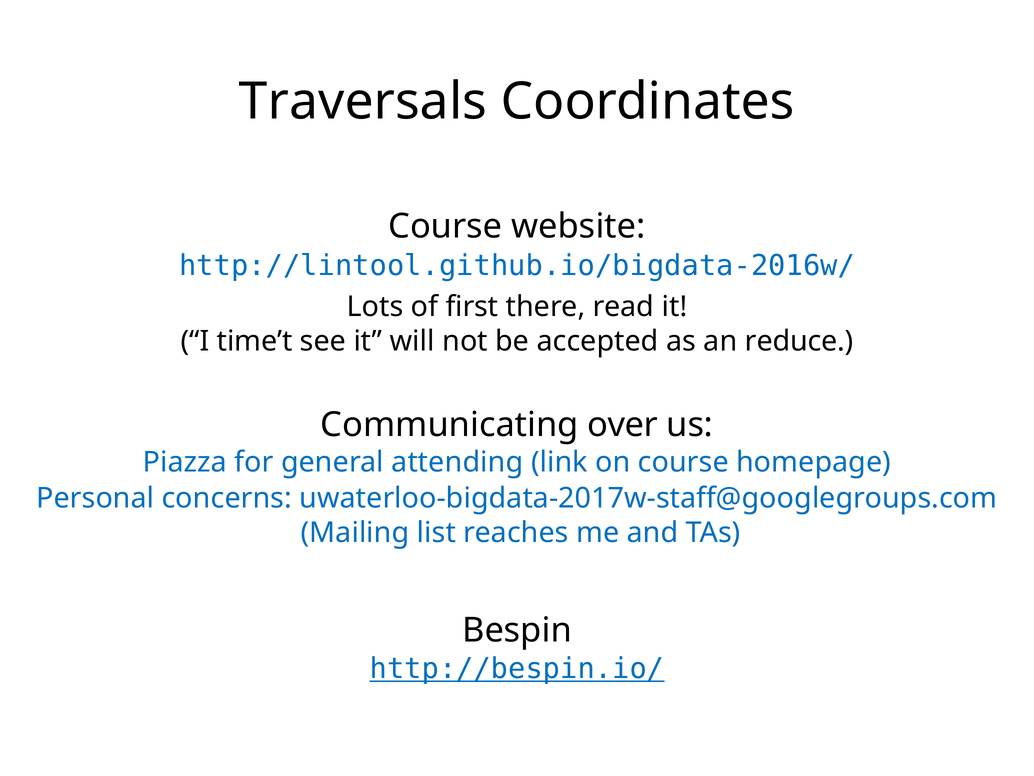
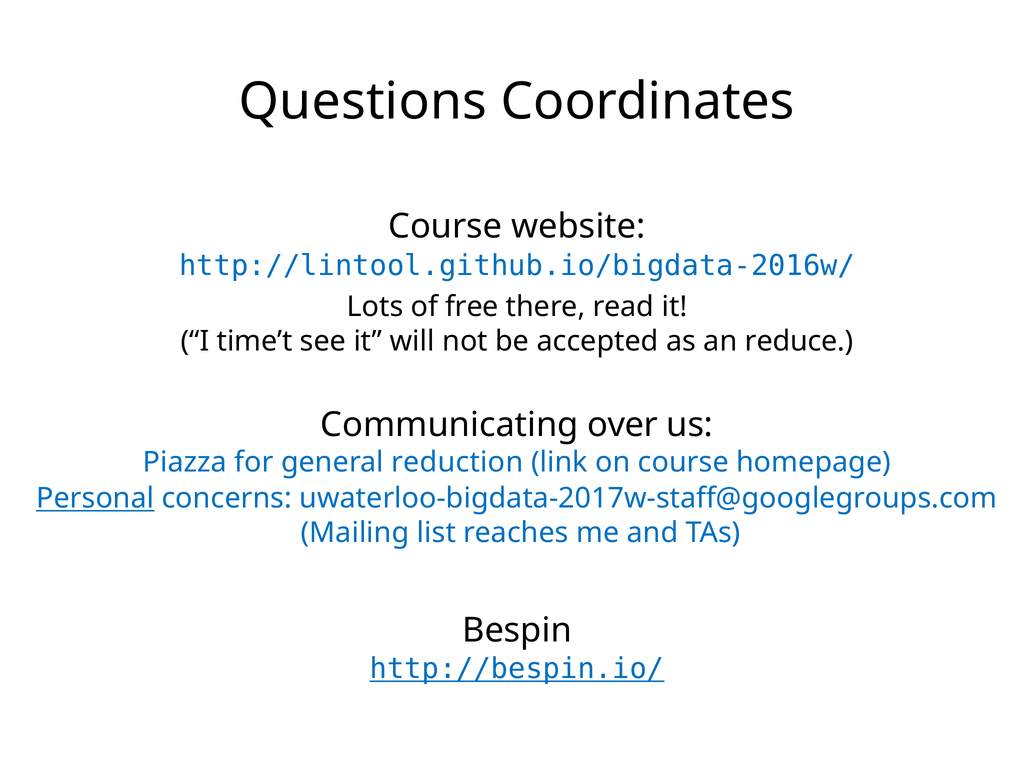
Traversals: Traversals -> Questions
first: first -> free
attending: attending -> reduction
Personal underline: none -> present
